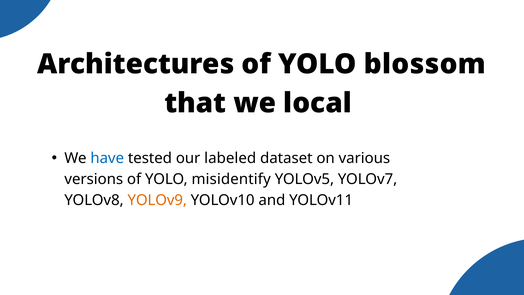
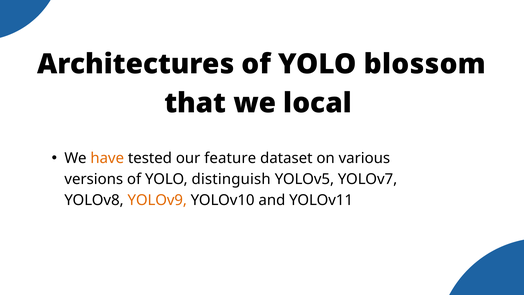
have colour: blue -> orange
labeled: labeled -> feature
misidentify: misidentify -> distinguish
